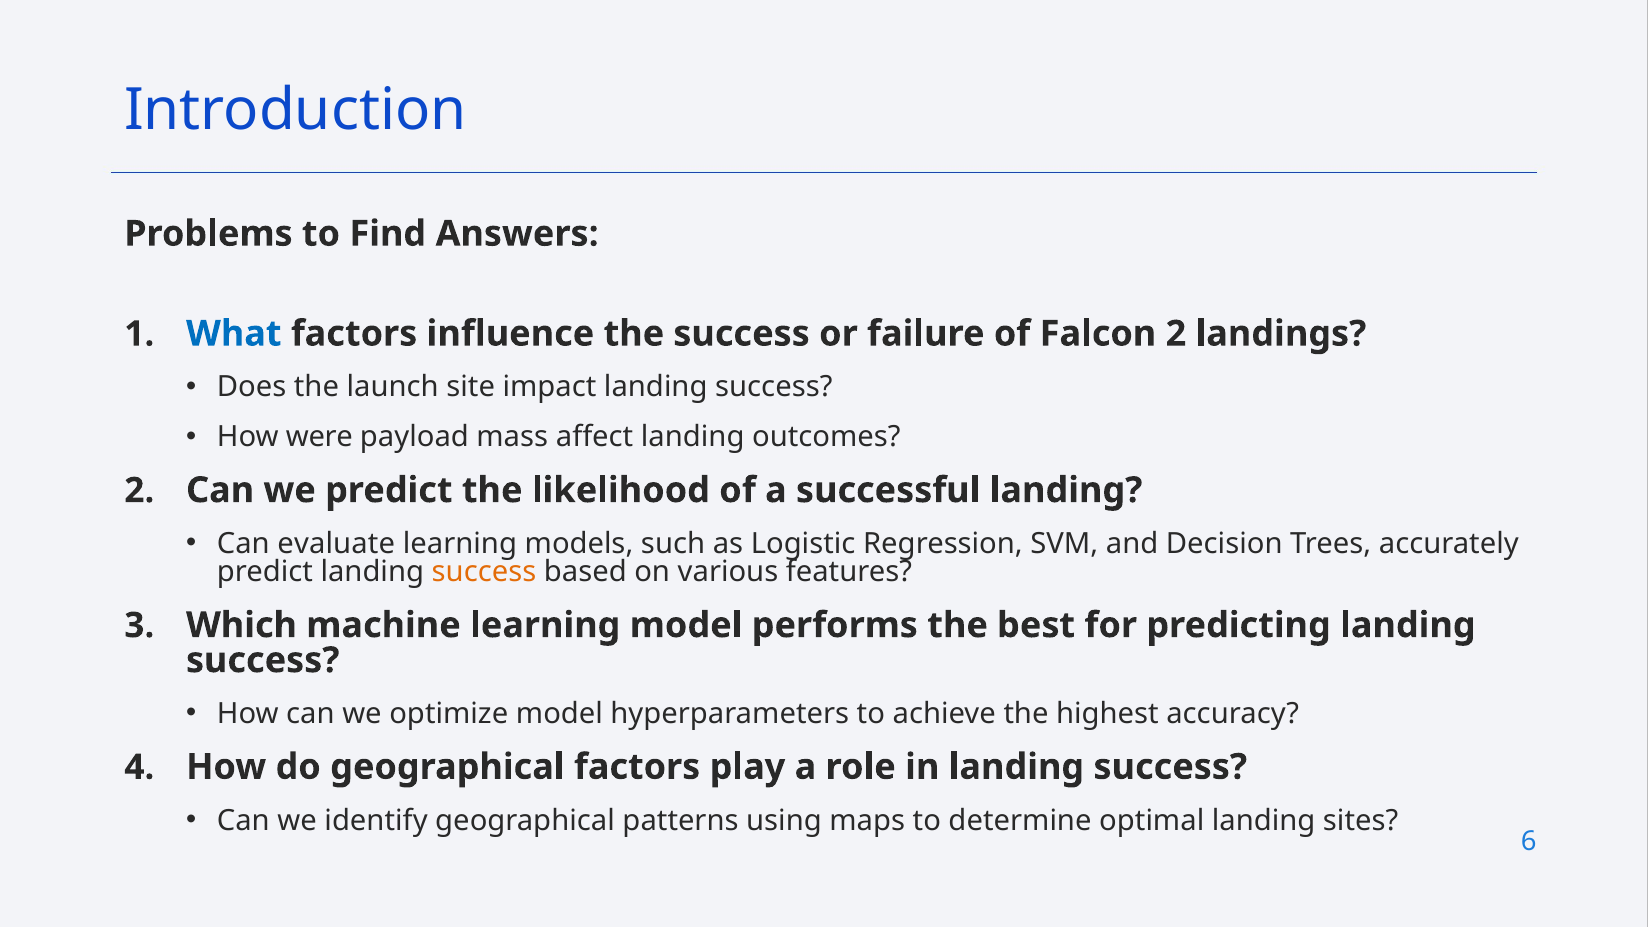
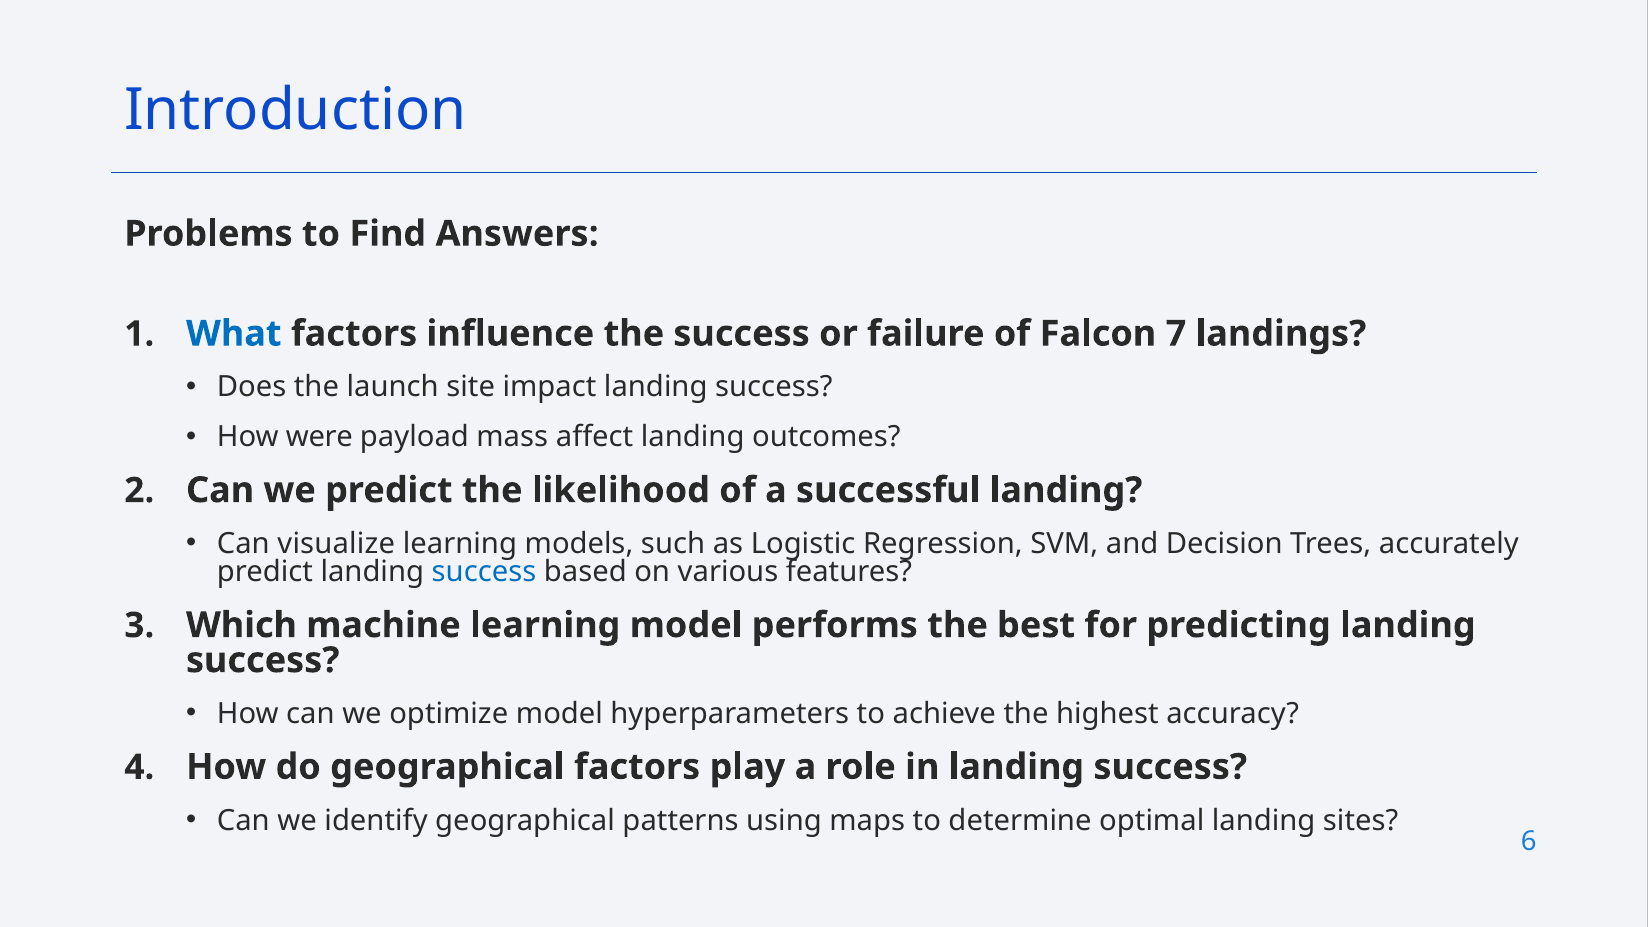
Falcon 2: 2 -> 7
evaluate: evaluate -> visualize
success at (484, 572) colour: orange -> blue
